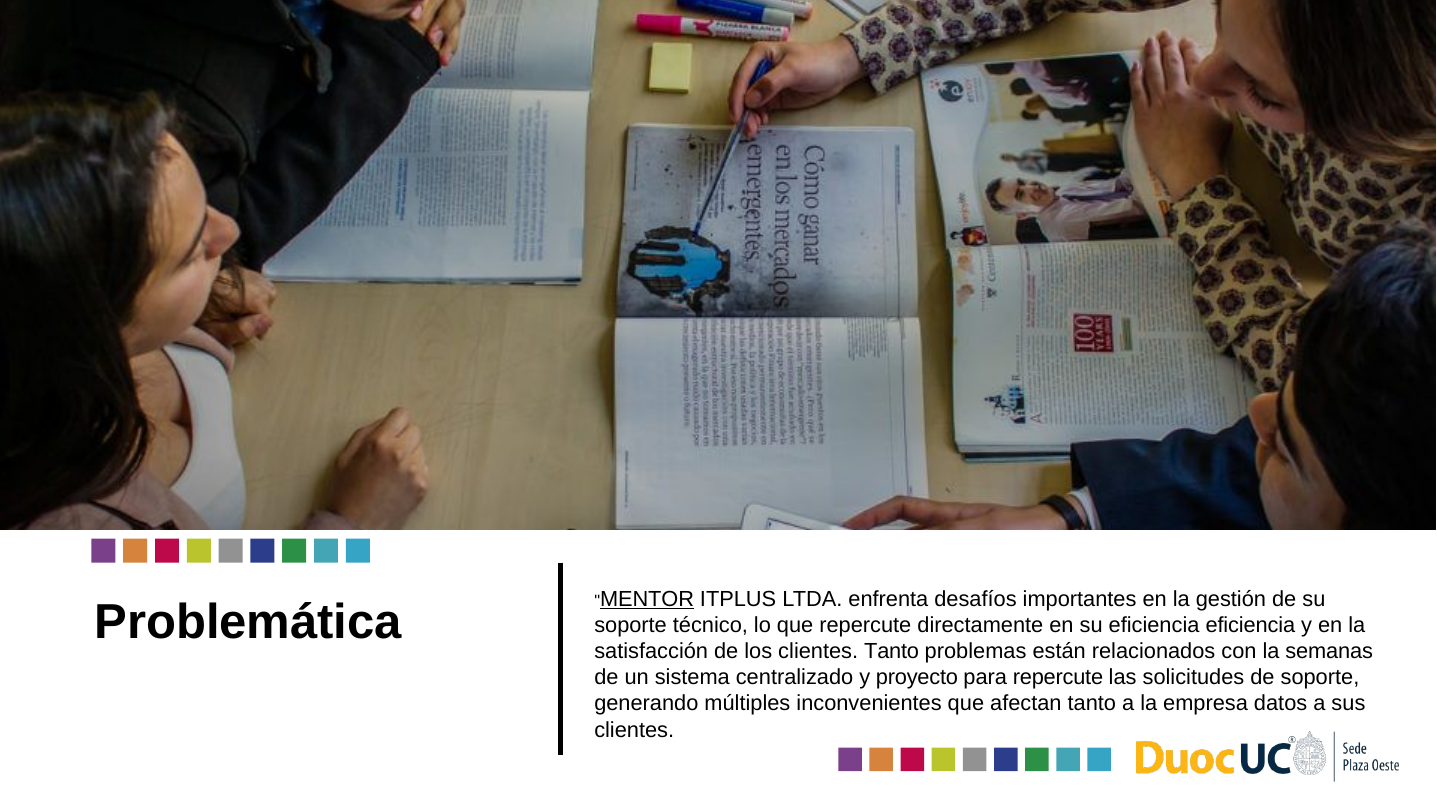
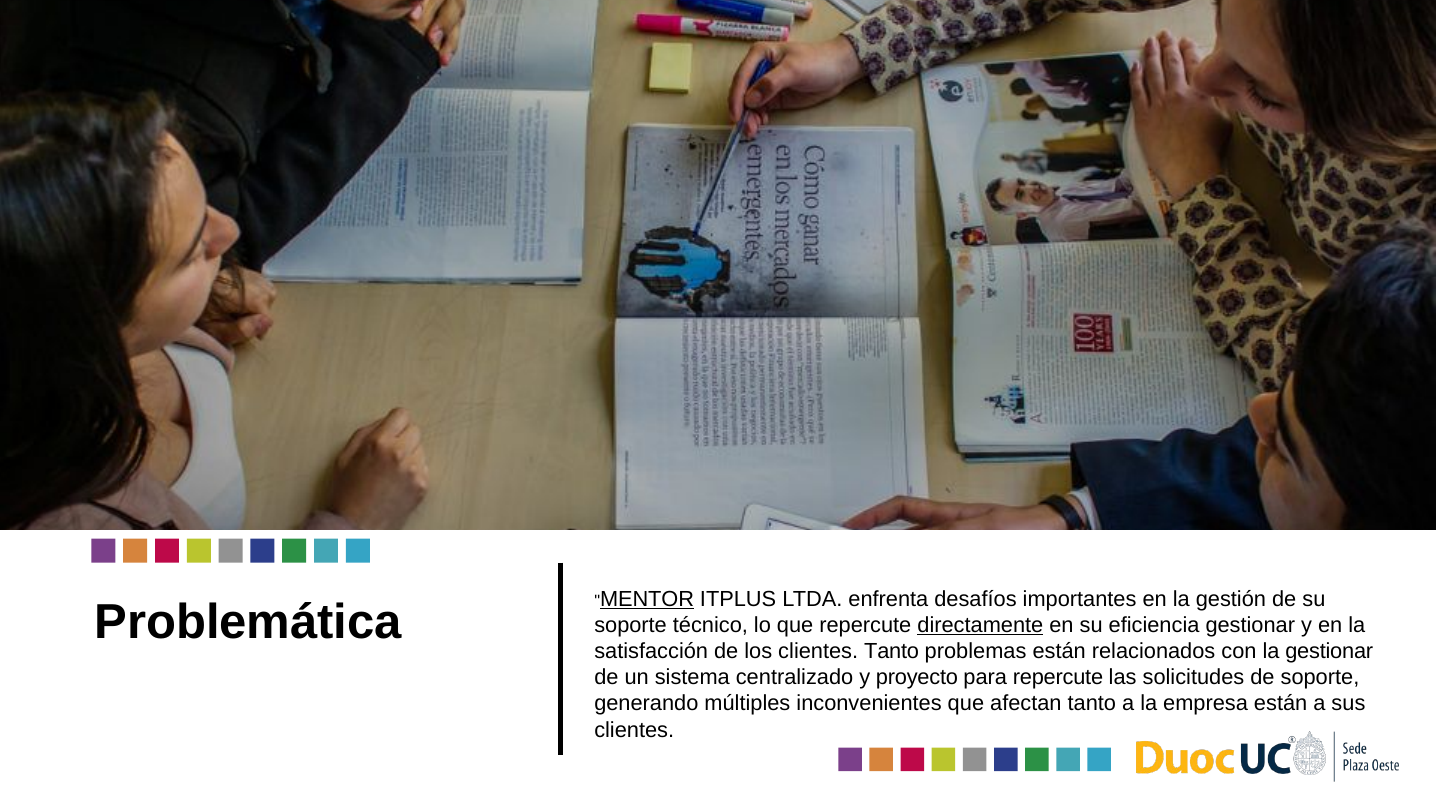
directamente underline: none -> present
eficiencia eficiencia: eficiencia -> gestionar
la semanas: semanas -> gestionar
empresa datos: datos -> están
